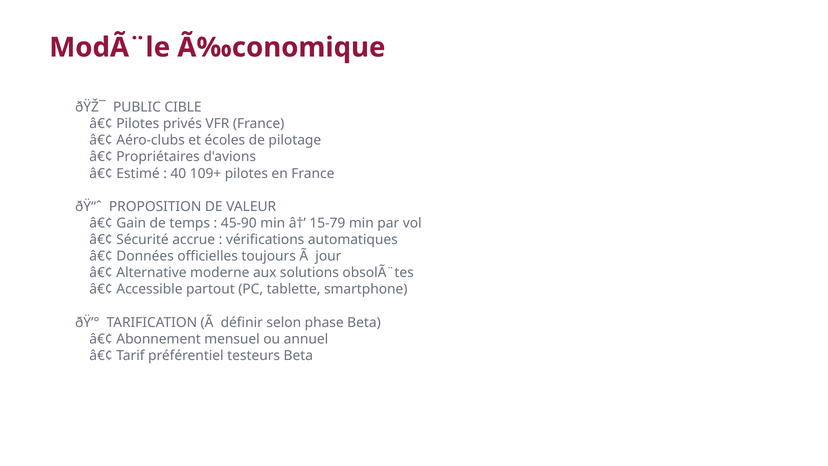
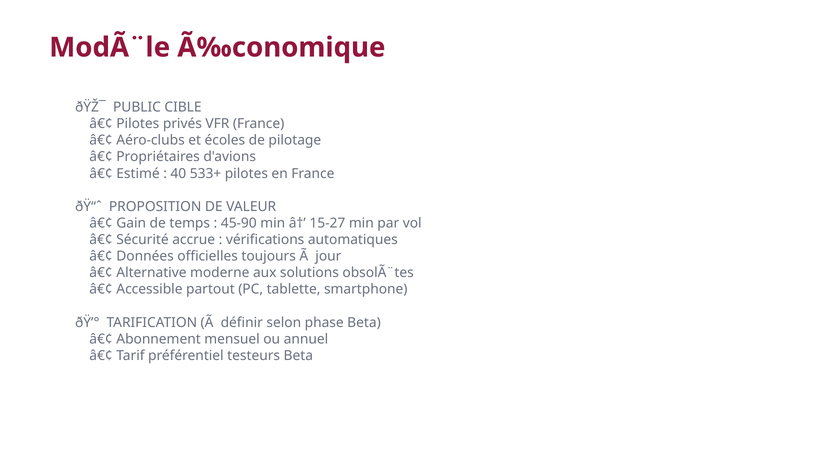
109+: 109+ -> 533+
15-79: 15-79 -> 15-27
